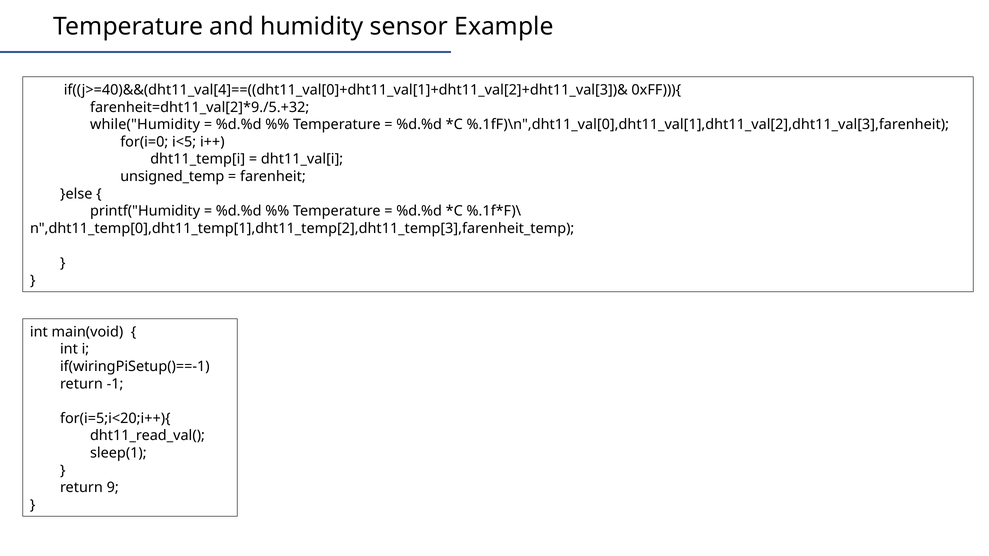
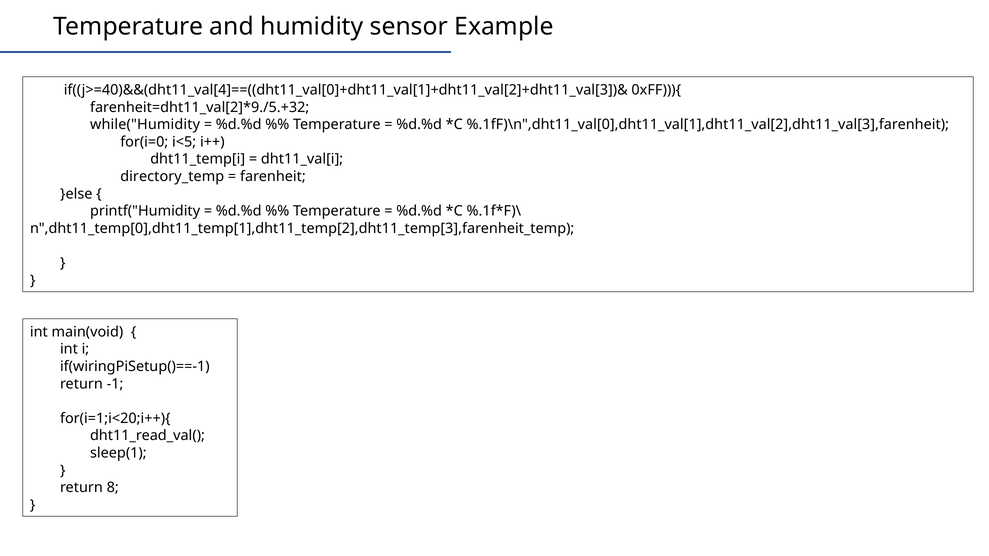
unsigned_temp: unsigned_temp -> directory_temp
for(i=5;i<20;i++){: for(i=5;i<20;i++){ -> for(i=1;i<20;i++){
9: 9 -> 8
